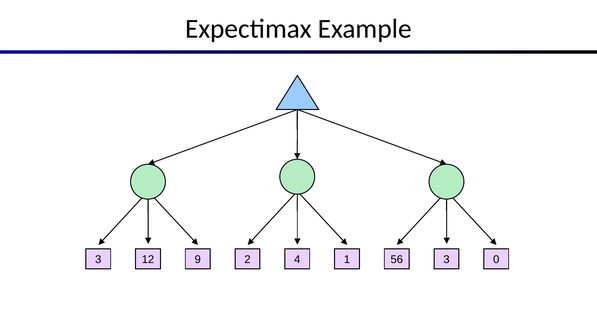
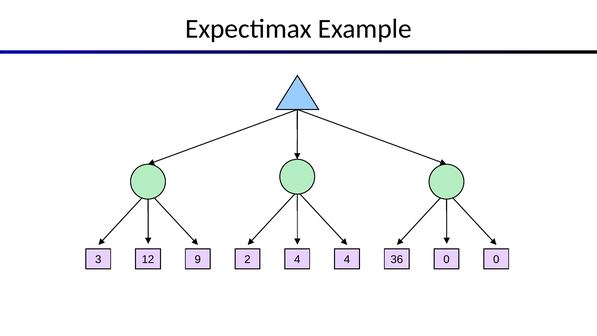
4 1: 1 -> 4
56: 56 -> 36
9 3: 3 -> 0
